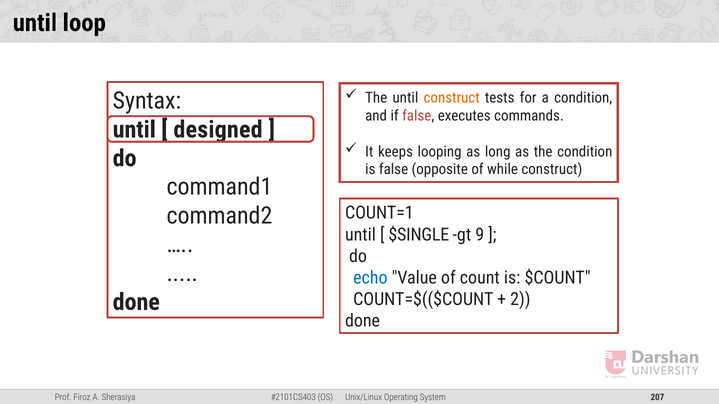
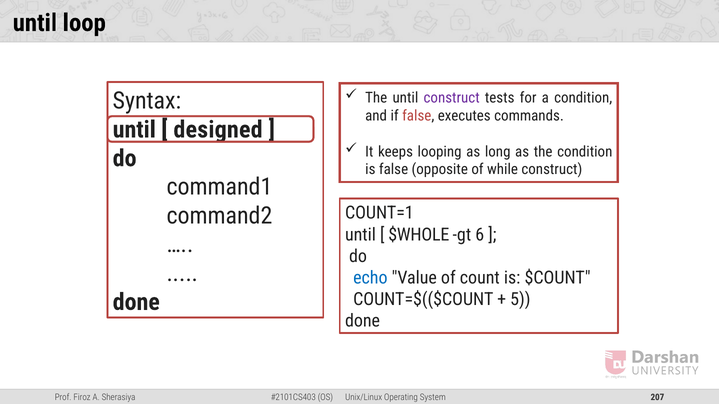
construct at (452, 98) colour: orange -> purple
$SINGLE: $SINGLE -> $WHOLE
9: 9 -> 6
2: 2 -> 5
